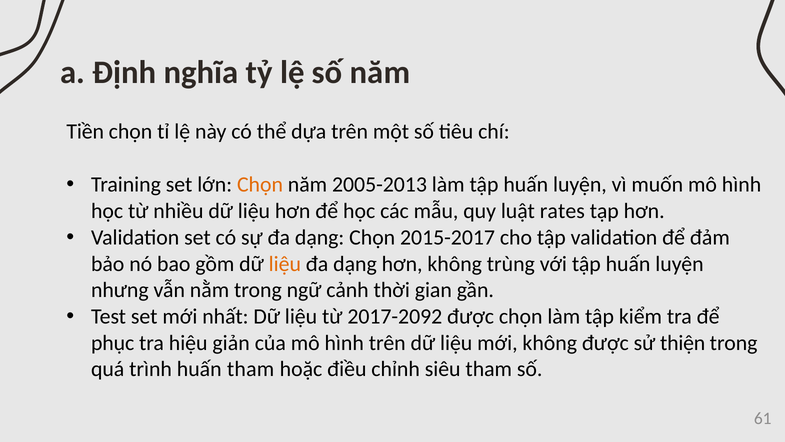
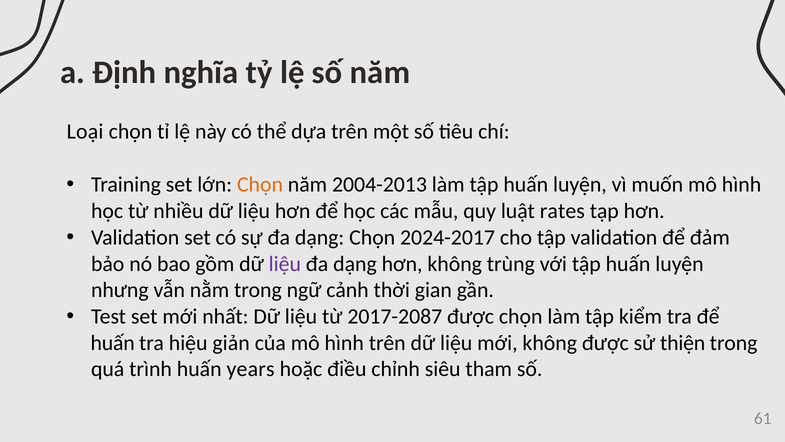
Tiền: Tiền -> Loại
2005-2013: 2005-2013 -> 2004-2013
2015-2017: 2015-2017 -> 2024-2017
liệu at (285, 264) colour: orange -> purple
2017-2092: 2017-2092 -> 2017-2087
phục at (113, 343): phục -> huấn
huấn tham: tham -> years
